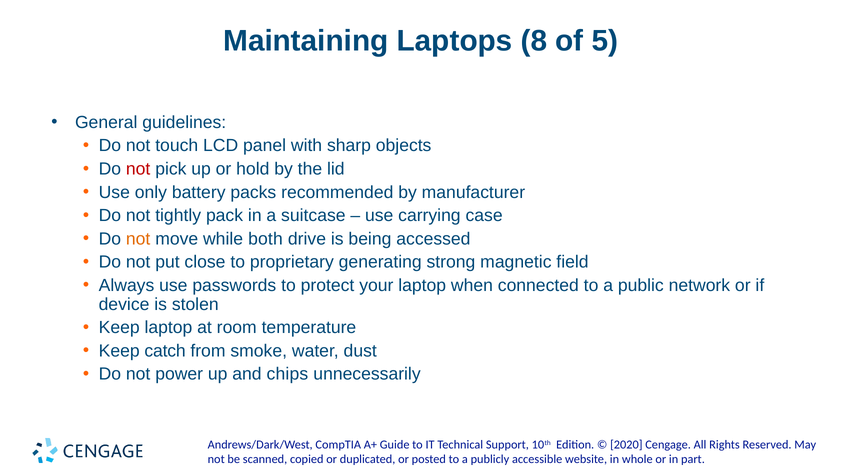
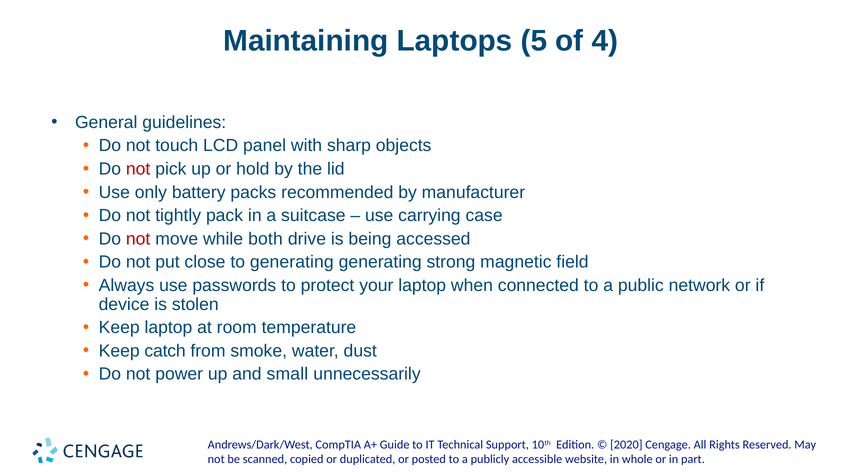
8: 8 -> 5
5: 5 -> 4
not at (138, 239) colour: orange -> red
to proprietary: proprietary -> generating
chips: chips -> small
